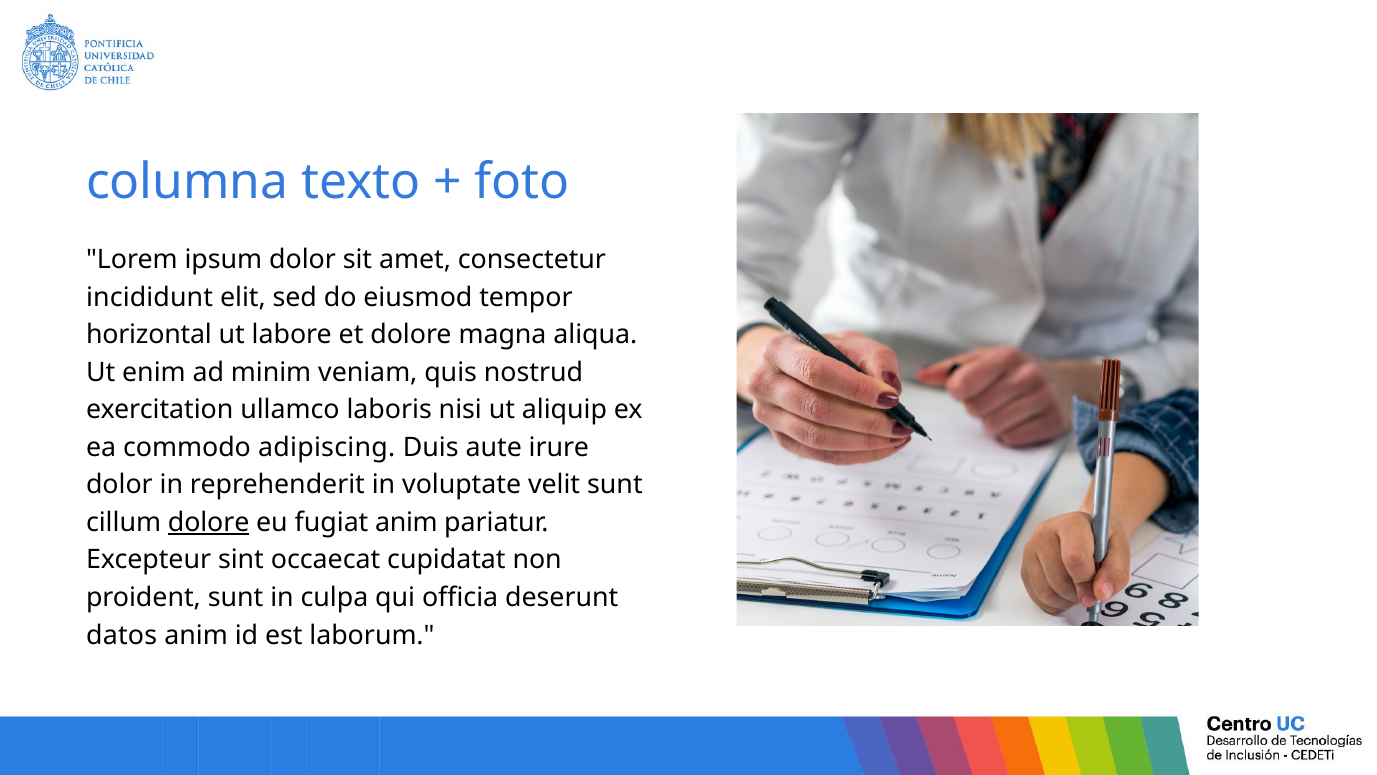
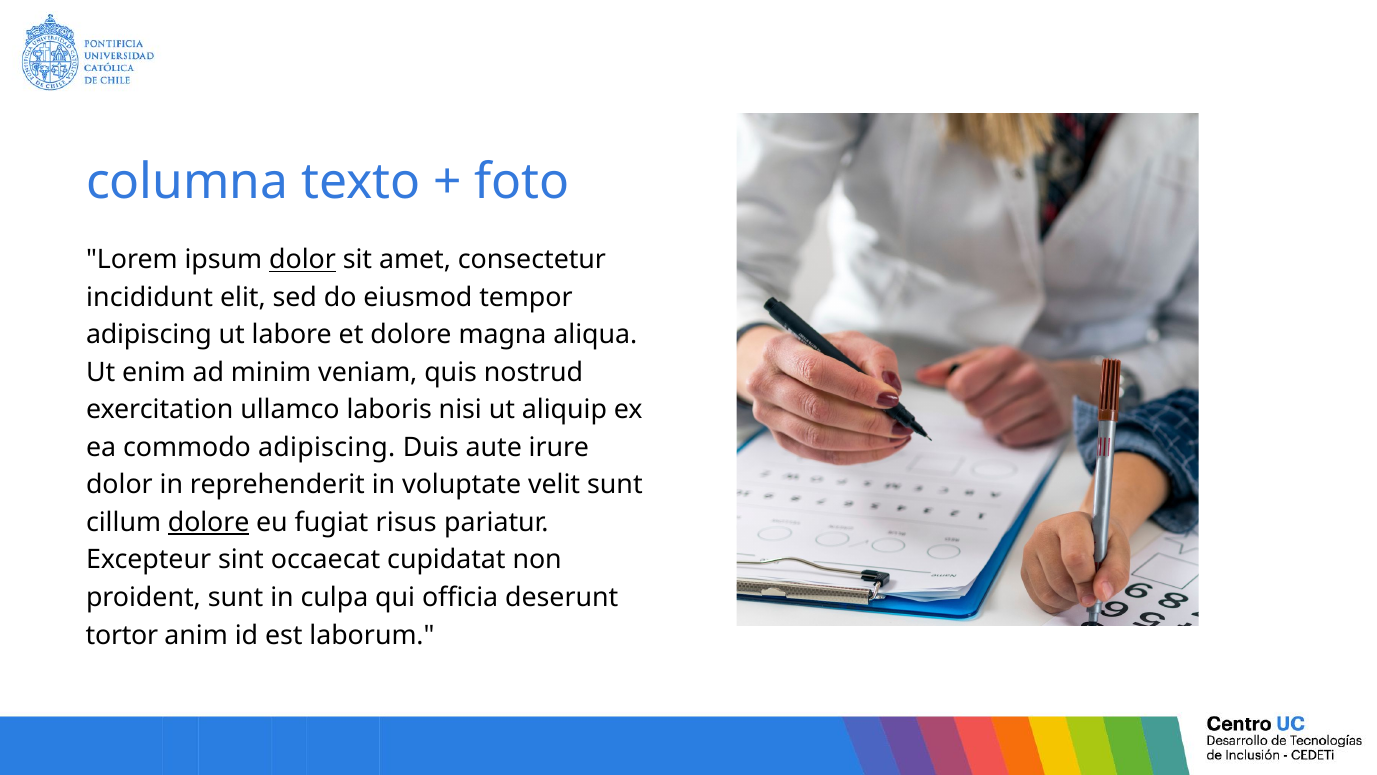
dolor at (303, 260) underline: none -> present
horizontal at (149, 335): horizontal -> adipiscing
fugiat anim: anim -> risus
datos: datos -> tortor
